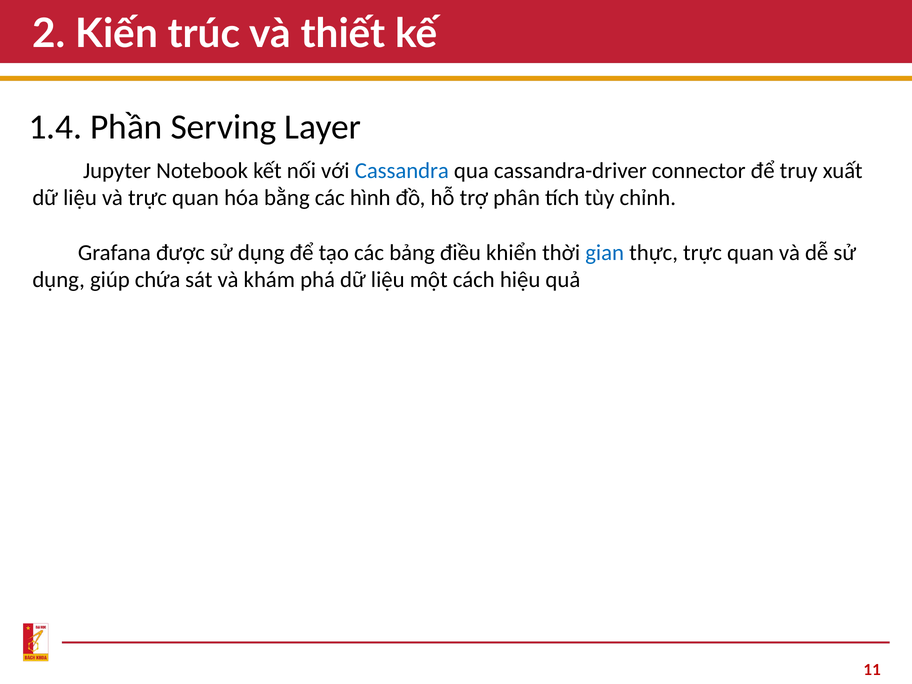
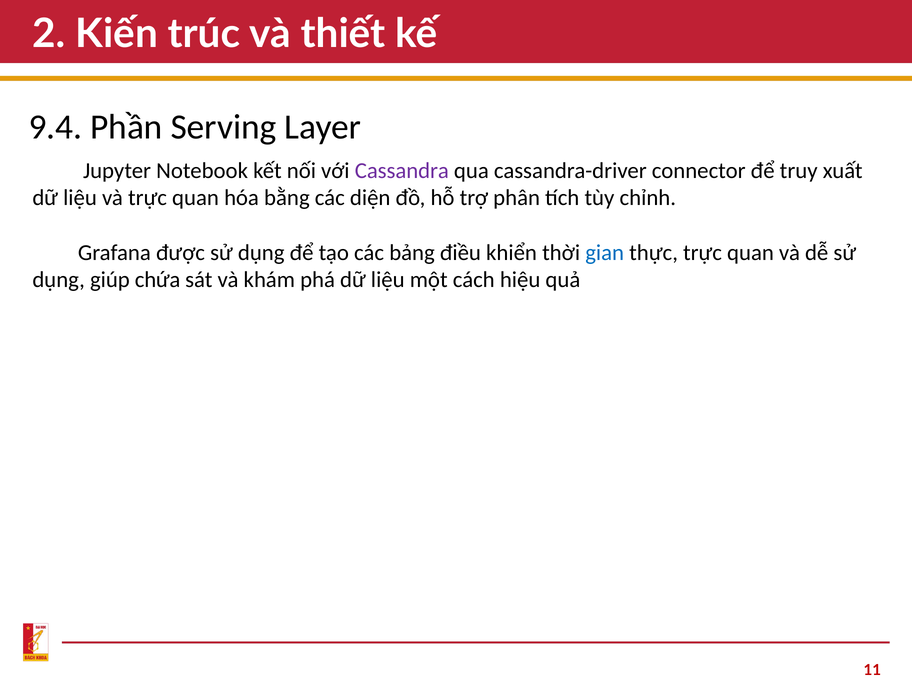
1.4: 1.4 -> 9.4
Cassandra colour: blue -> purple
hình: hình -> diện
